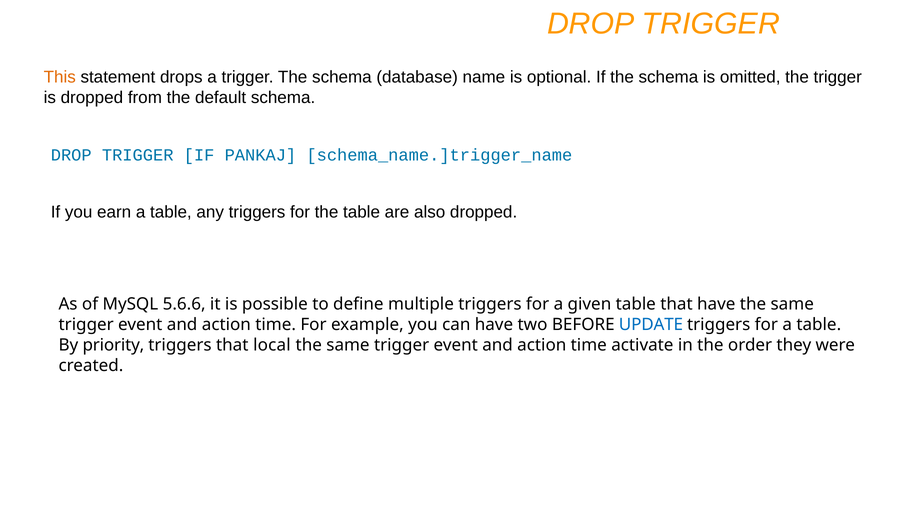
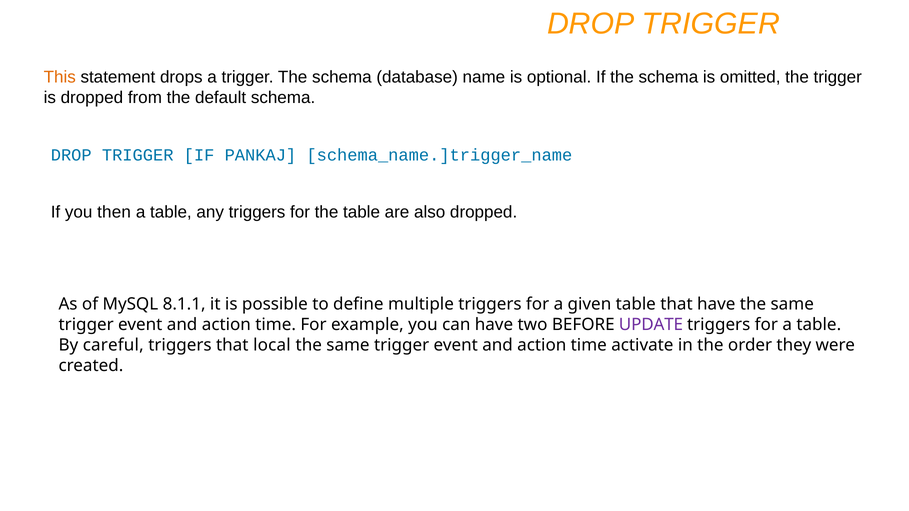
earn: earn -> then
5.6.6: 5.6.6 -> 8.1.1
UPDATE colour: blue -> purple
priority: priority -> careful
